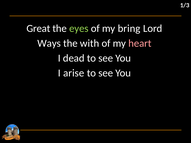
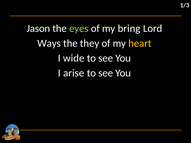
Great: Great -> Jason
with: with -> they
heart colour: pink -> yellow
dead: dead -> wide
